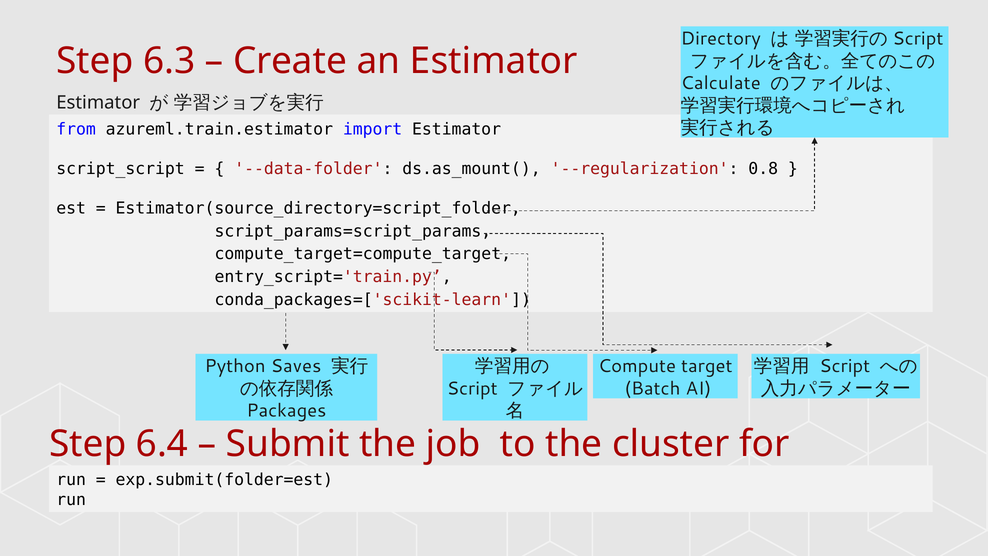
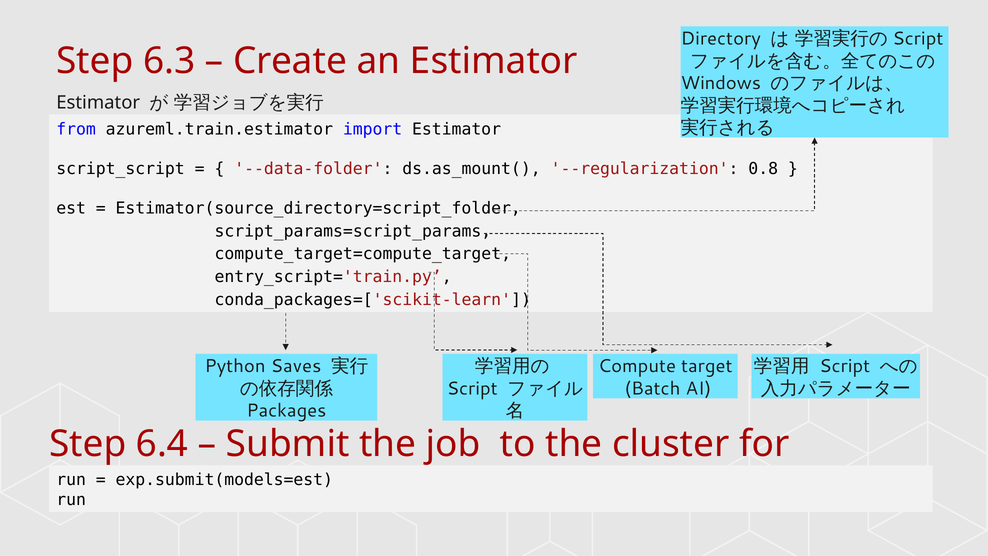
Calculate: Calculate -> Windows
exp.submit(folder=est: exp.submit(folder=est -> exp.submit(models=est
